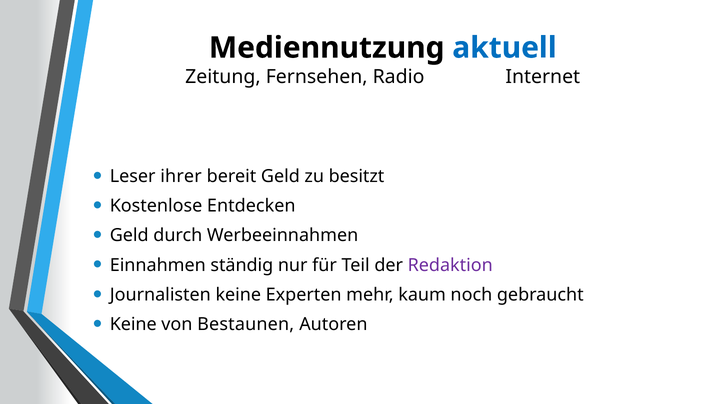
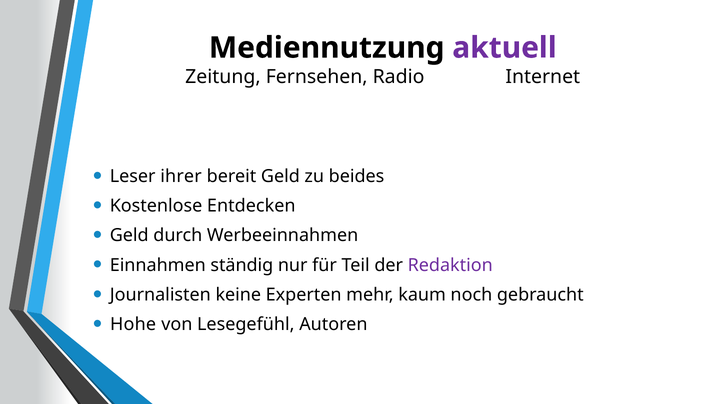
aktuell colour: blue -> purple
besitzt: besitzt -> beides
Keine at (133, 325): Keine -> Hohe
Bestaunen: Bestaunen -> Lesegefühl
